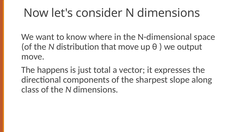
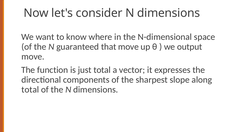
distribution: distribution -> guaranteed
happens: happens -> function
class at (30, 90): class -> total
